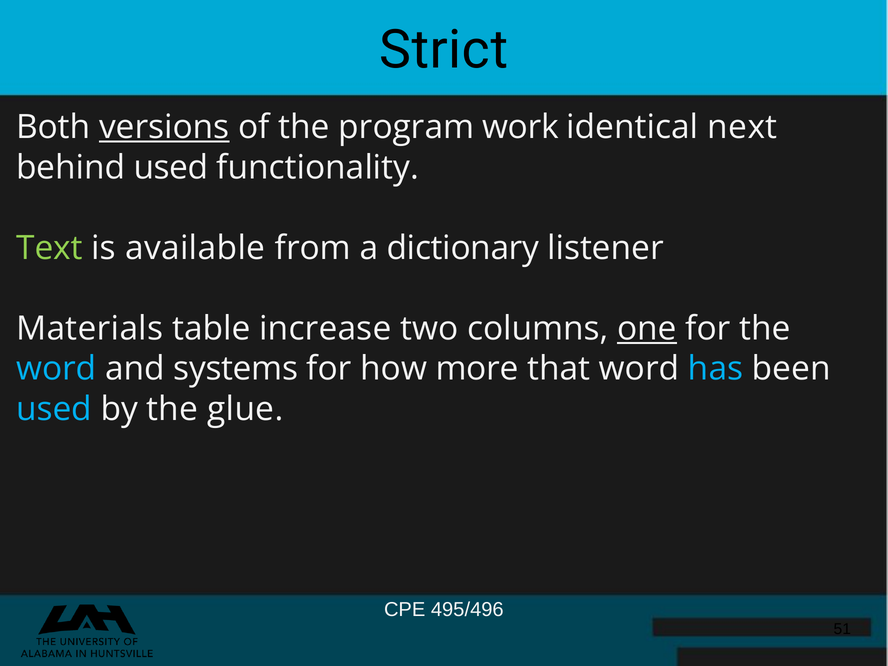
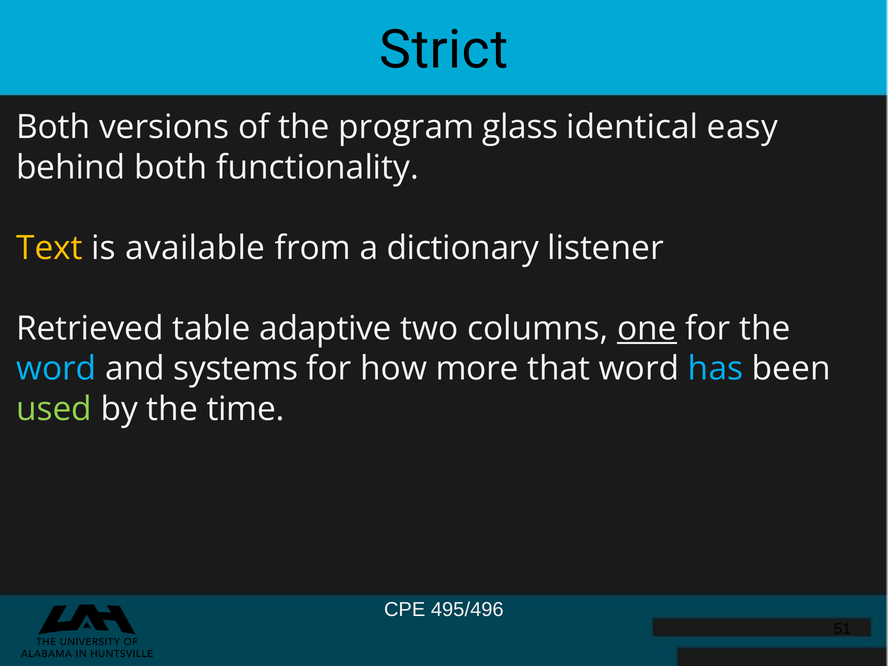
versions underline: present -> none
work: work -> glass
next: next -> easy
behind used: used -> both
Text colour: light green -> yellow
Materials: Materials -> Retrieved
increase: increase -> adaptive
used at (54, 409) colour: light blue -> light green
glue: glue -> time
